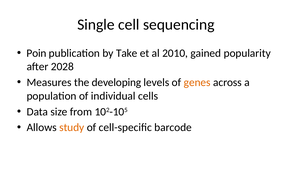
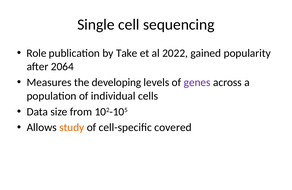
Poin: Poin -> Role
2010: 2010 -> 2022
2028: 2028 -> 2064
genes colour: orange -> purple
barcode: barcode -> covered
